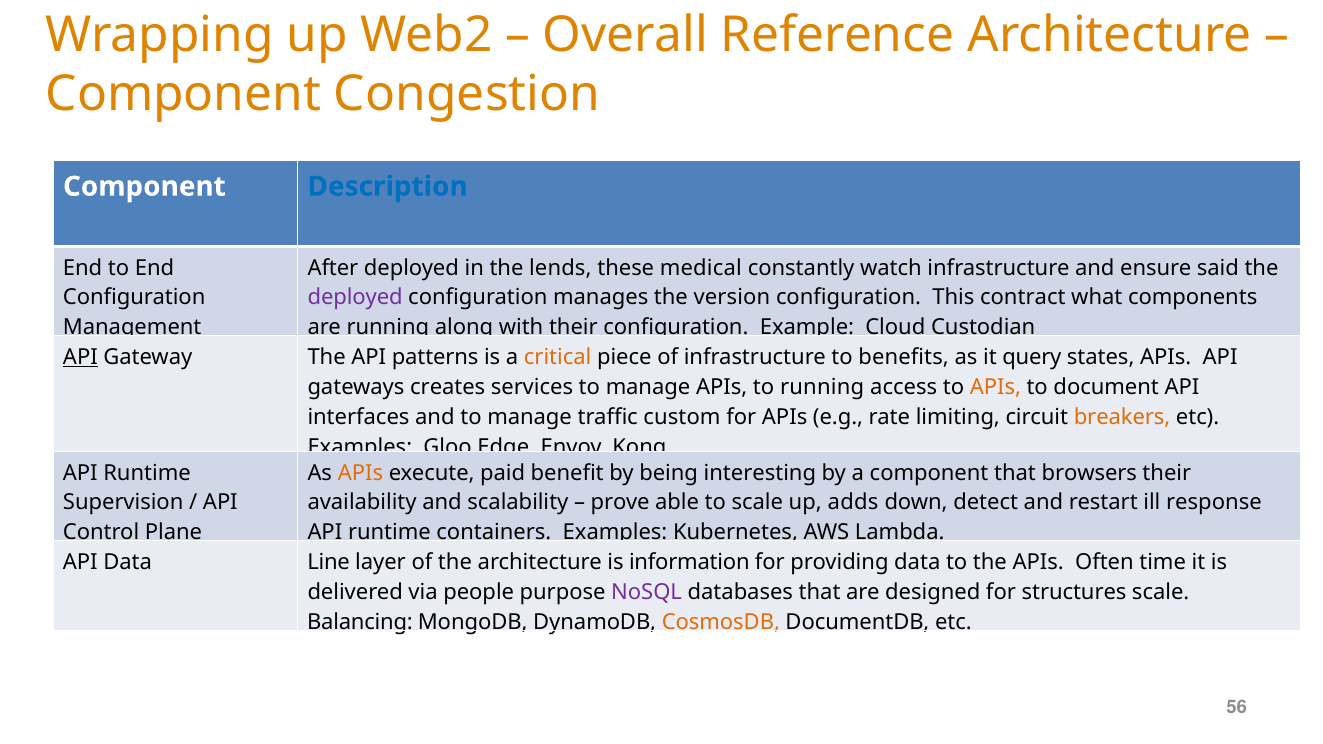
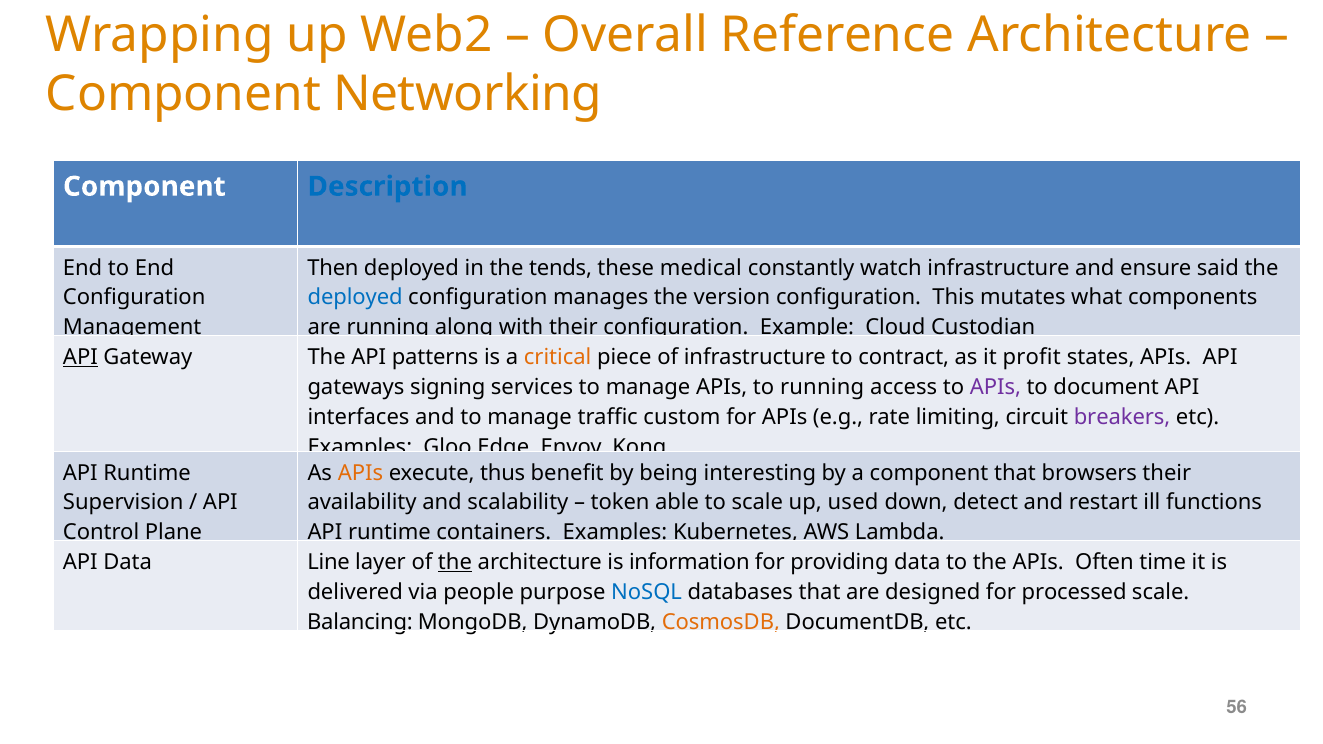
Congestion: Congestion -> Networking
After: After -> Then
lends: lends -> tends
deployed at (355, 298) colour: purple -> blue
contract: contract -> mutates
benefits: benefits -> contract
query: query -> profit
creates: creates -> signing
APIs at (995, 387) colour: orange -> purple
breakers colour: orange -> purple
paid: paid -> thus
prove: prove -> token
adds: adds -> used
response: response -> functions
the at (455, 562) underline: none -> present
NoSQL colour: purple -> blue
structures: structures -> processed
